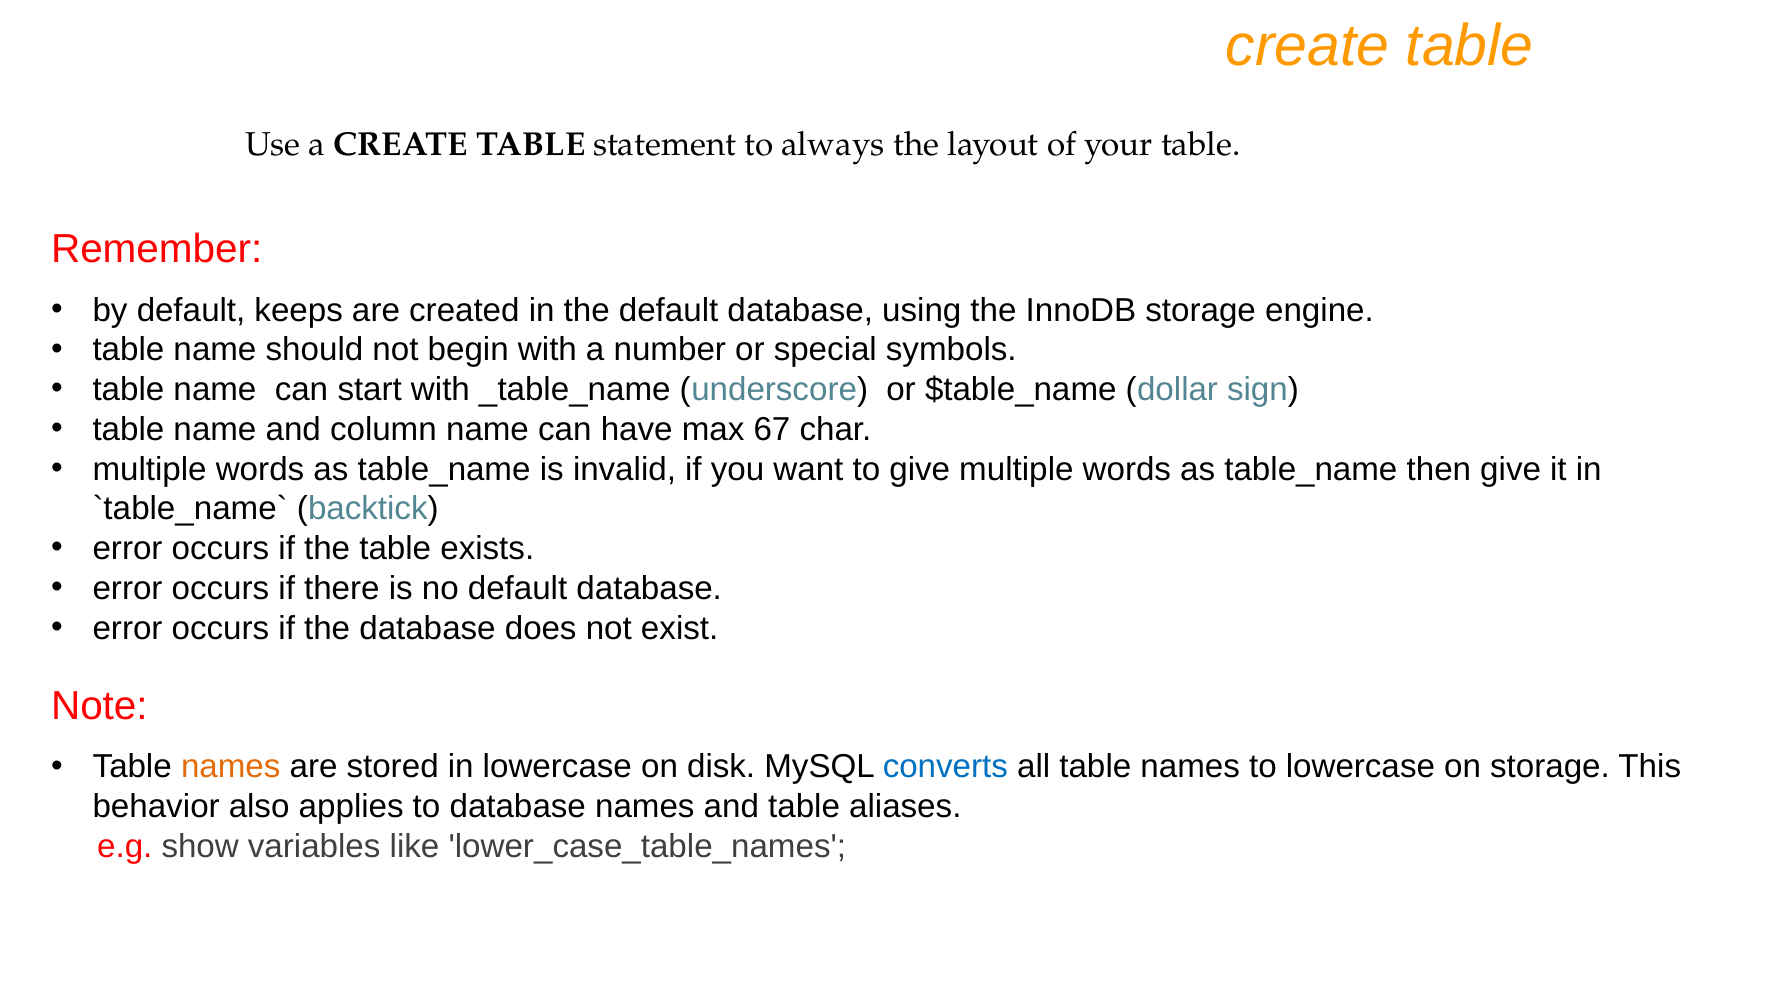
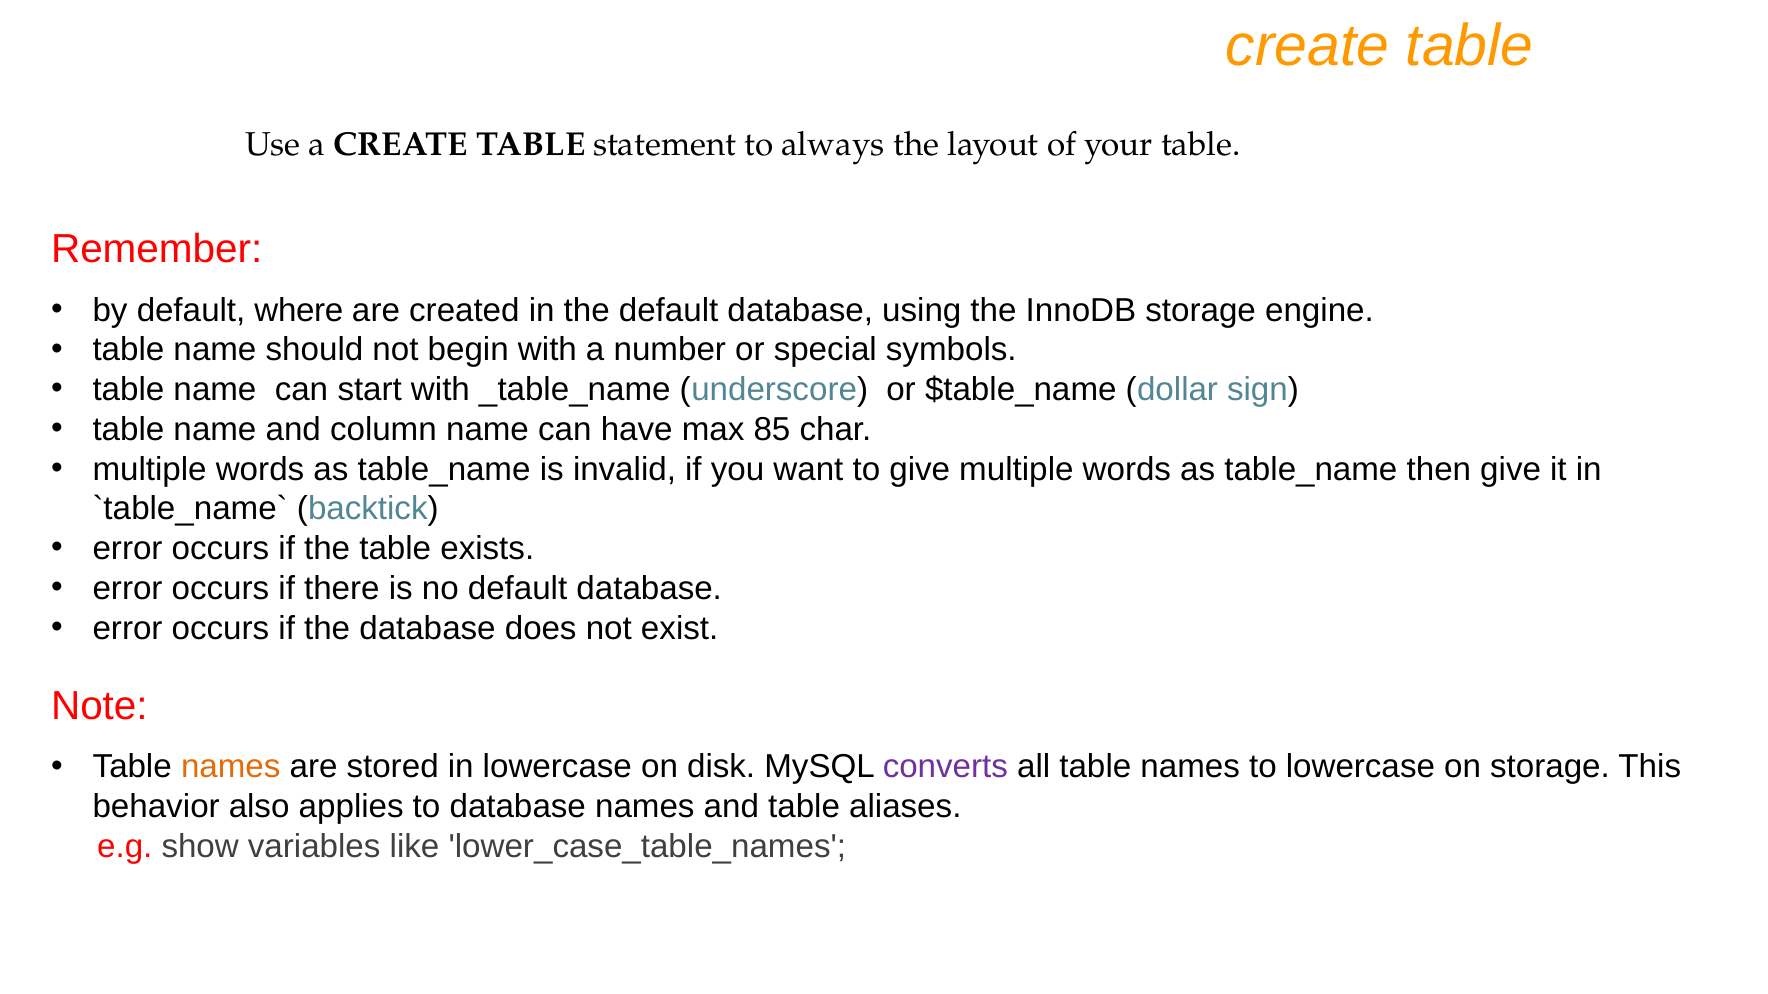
keeps: keeps -> where
67: 67 -> 85
converts colour: blue -> purple
